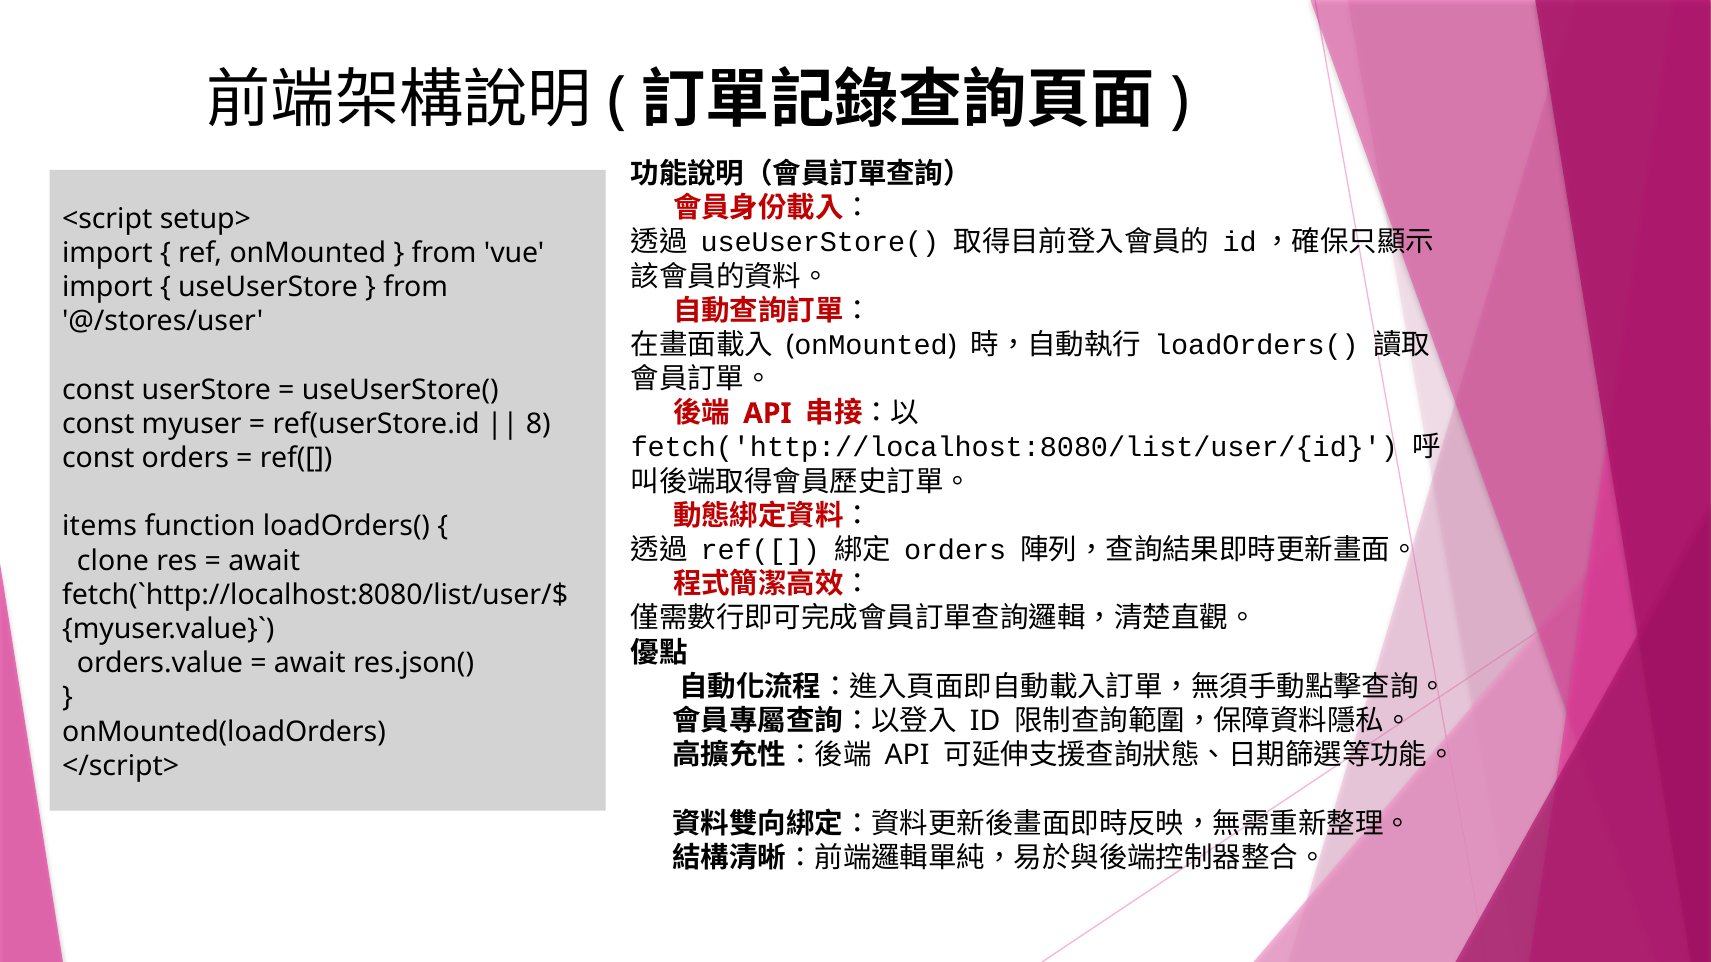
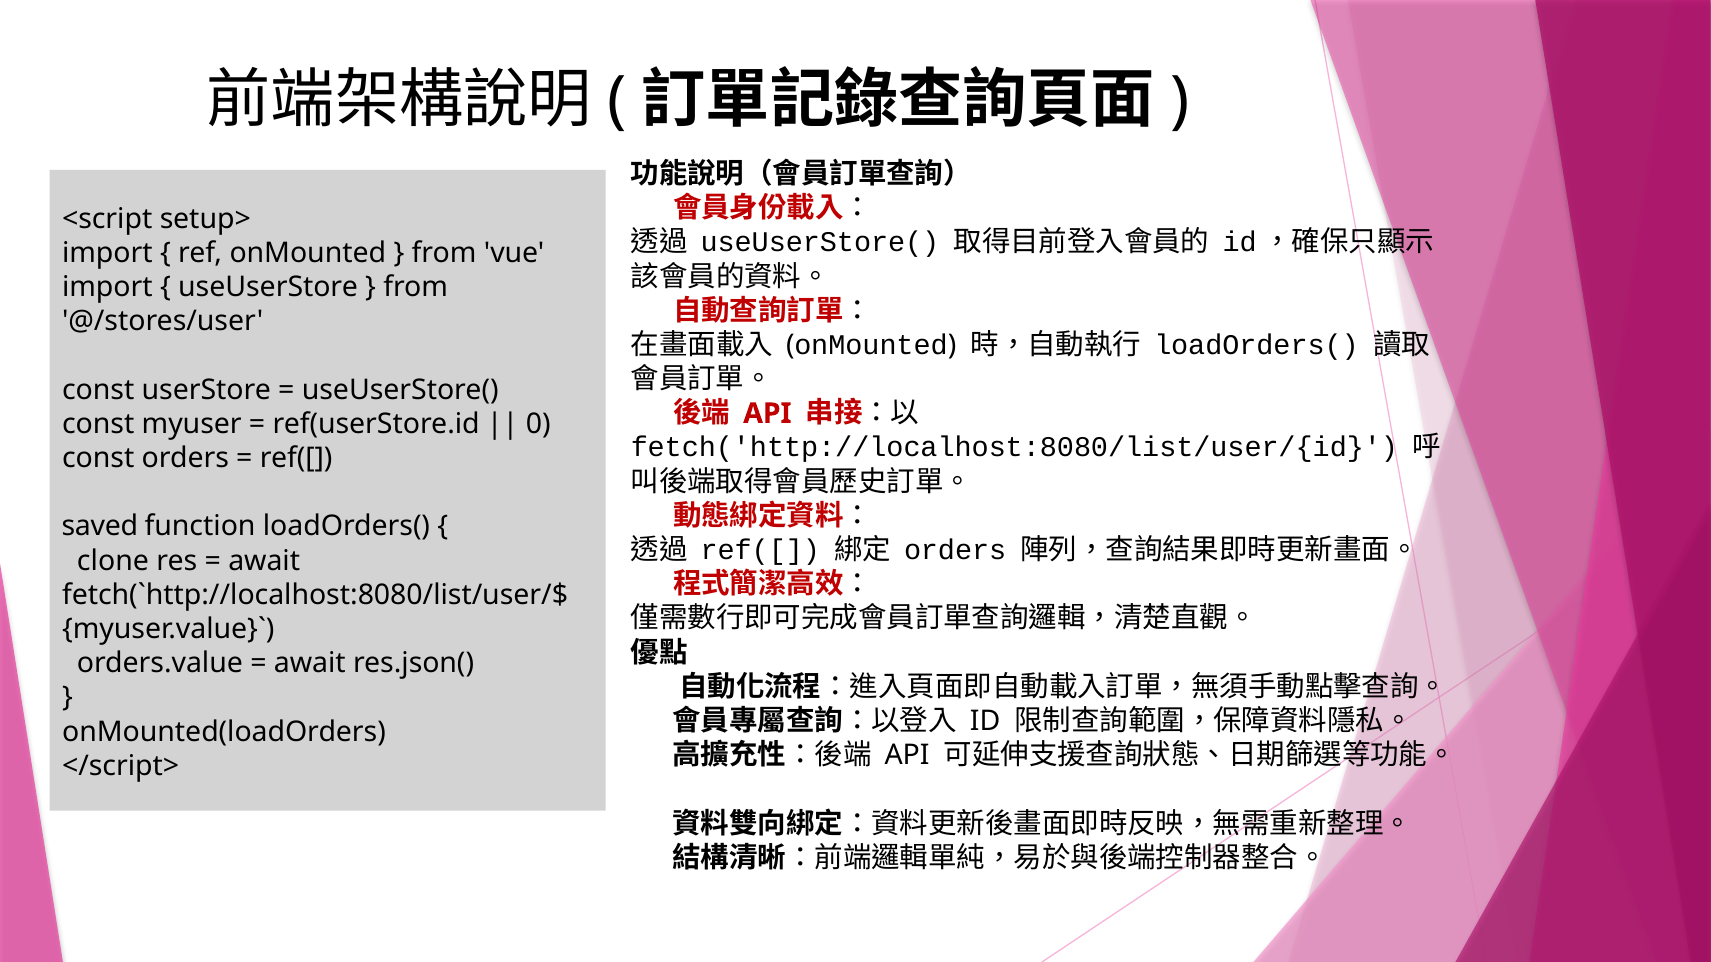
8: 8 -> 0
items: items -> saved
